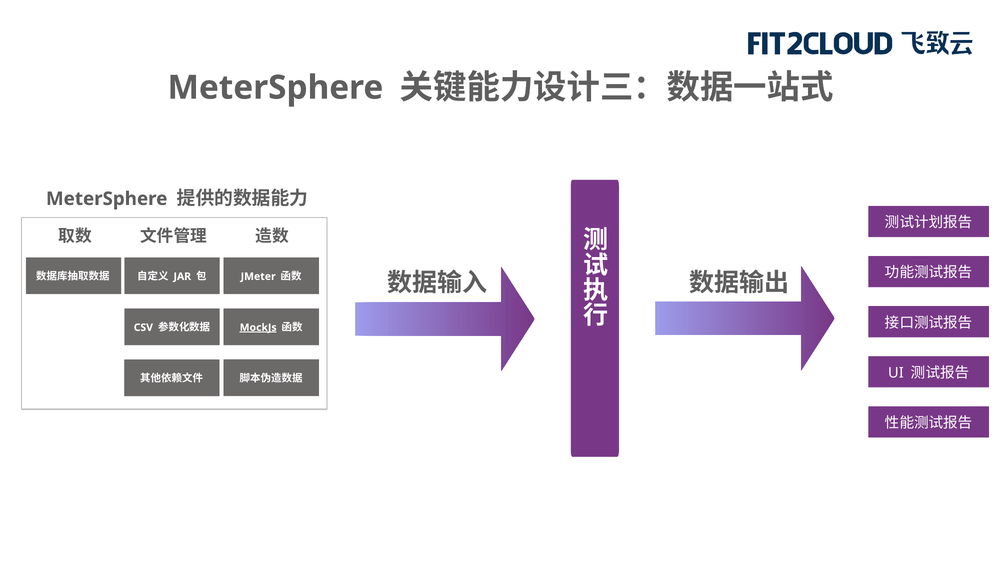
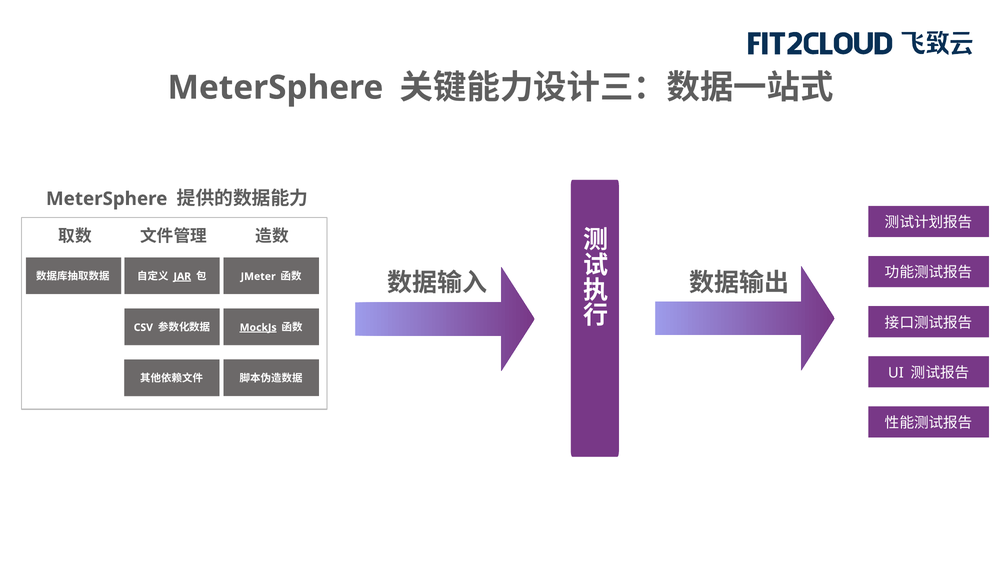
JAR underline: none -> present
